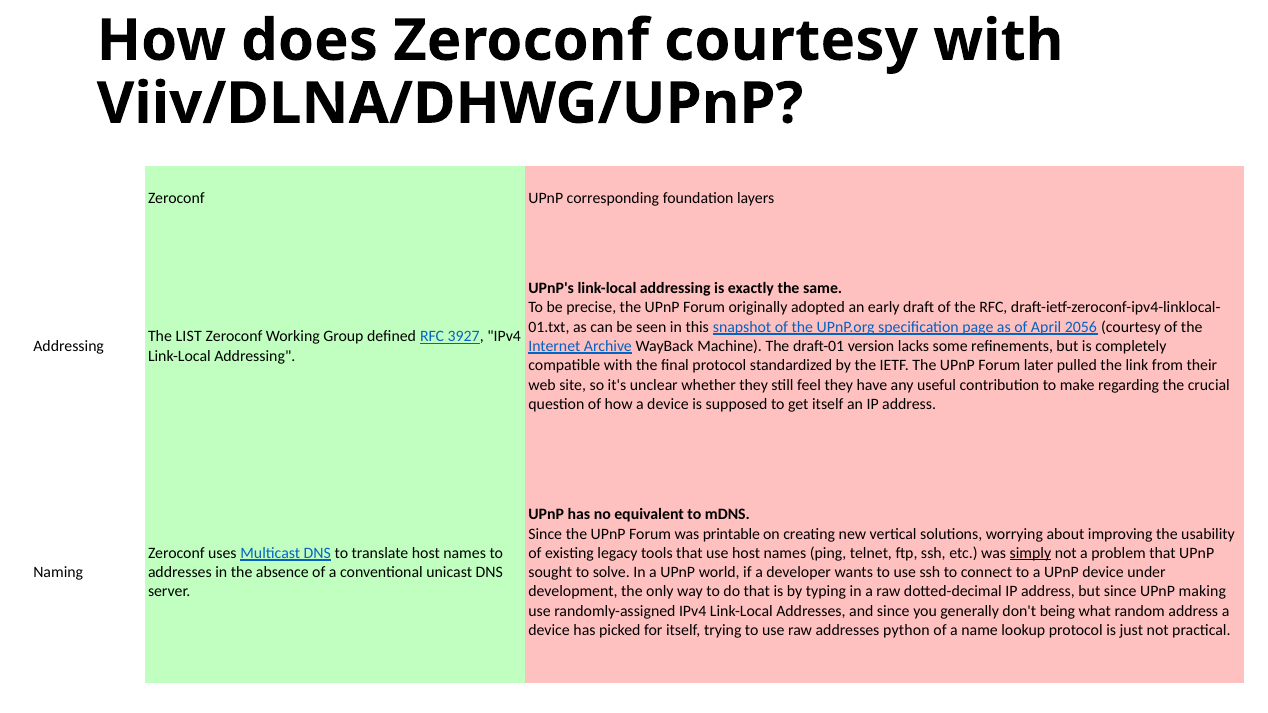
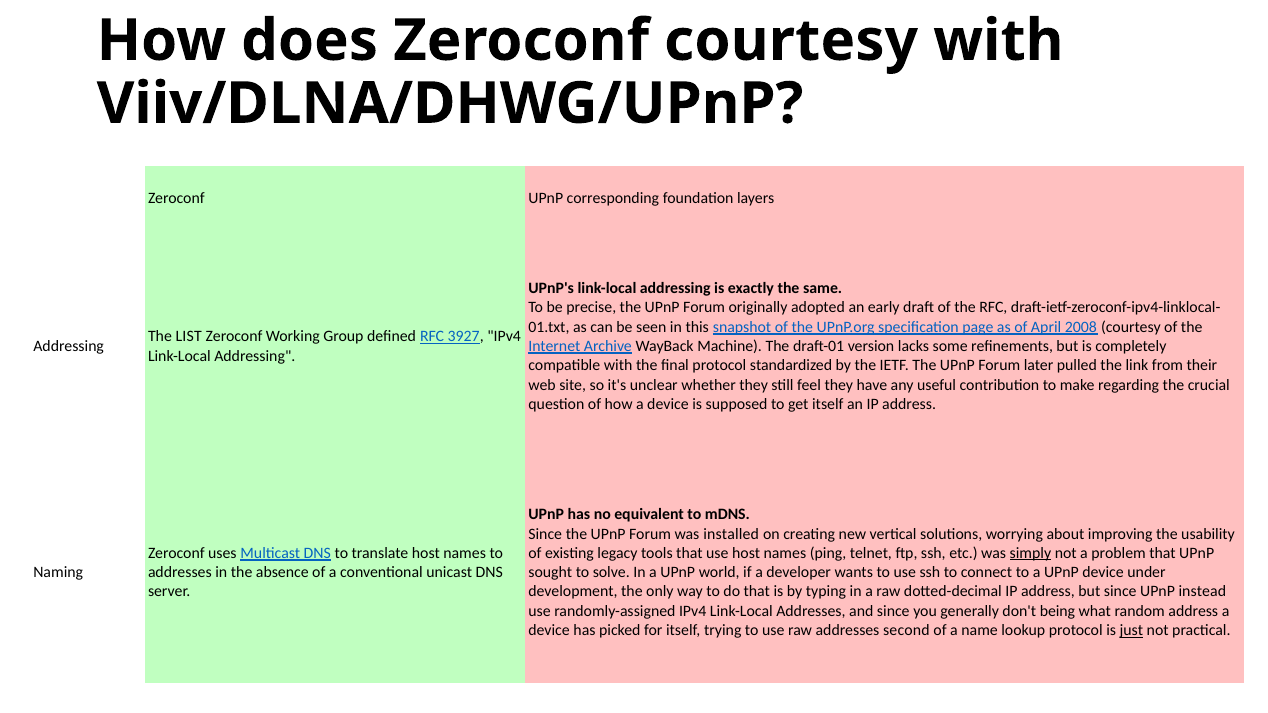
2056: 2056 -> 2008
printable: printable -> installed
making: making -> instead
python: python -> second
just underline: none -> present
